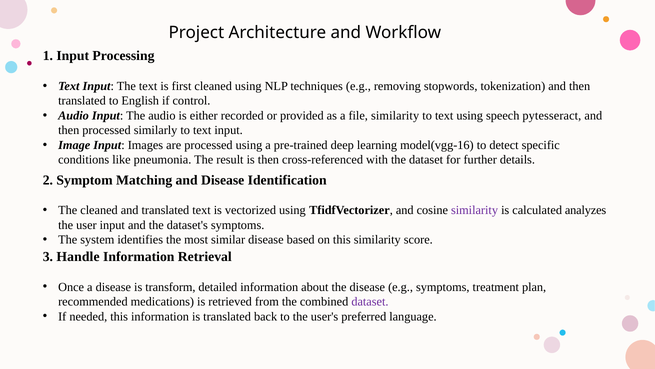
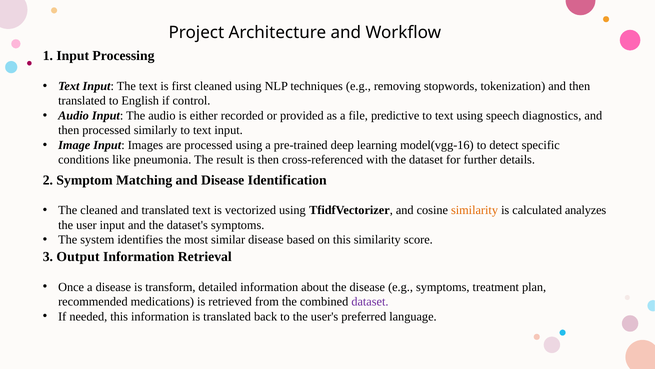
file similarity: similarity -> predictive
pytesseract: pytesseract -> diagnostics
similarity at (475, 210) colour: purple -> orange
Handle: Handle -> Output
